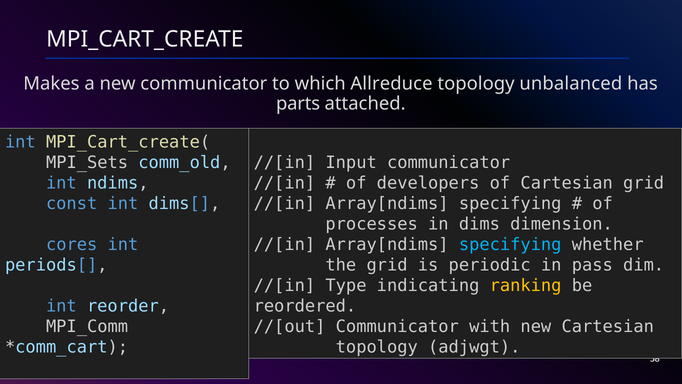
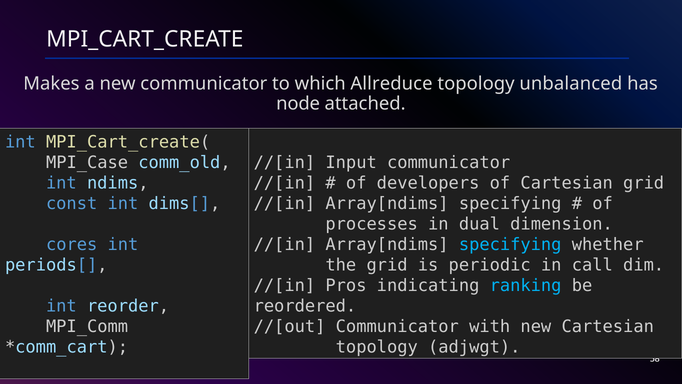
parts: parts -> node
MPI_Sets: MPI_Sets -> MPI_Case
dims: dims -> dual
pass: pass -> call
Type: Type -> Pros
ranking colour: yellow -> light blue
